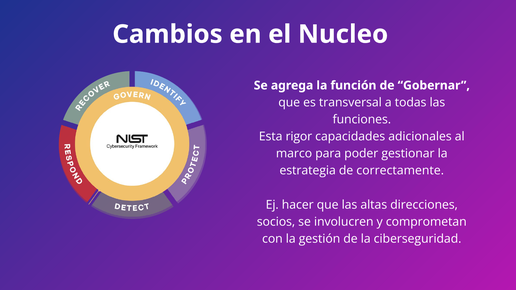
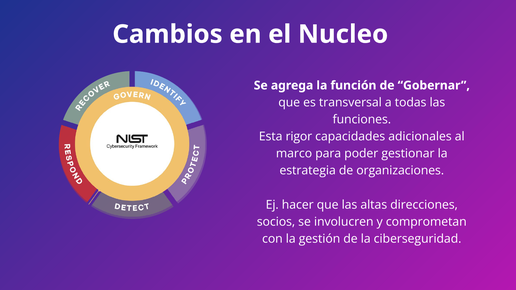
correctamente: correctamente -> organizaciones
